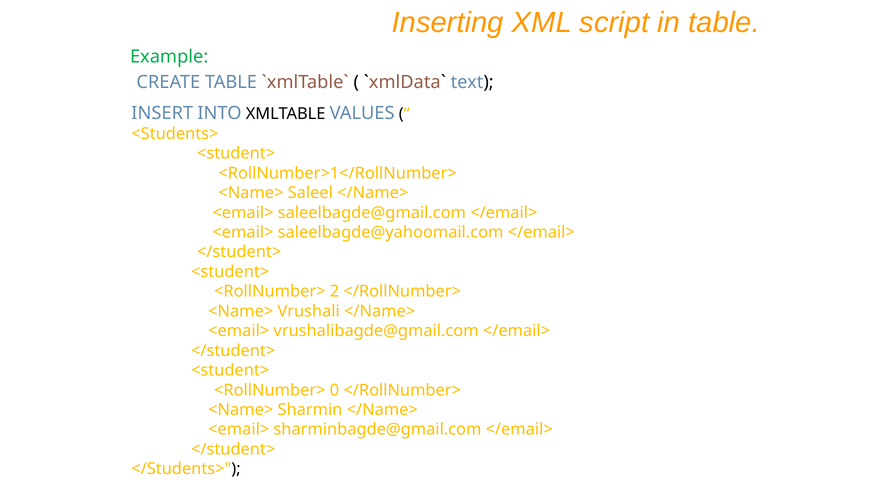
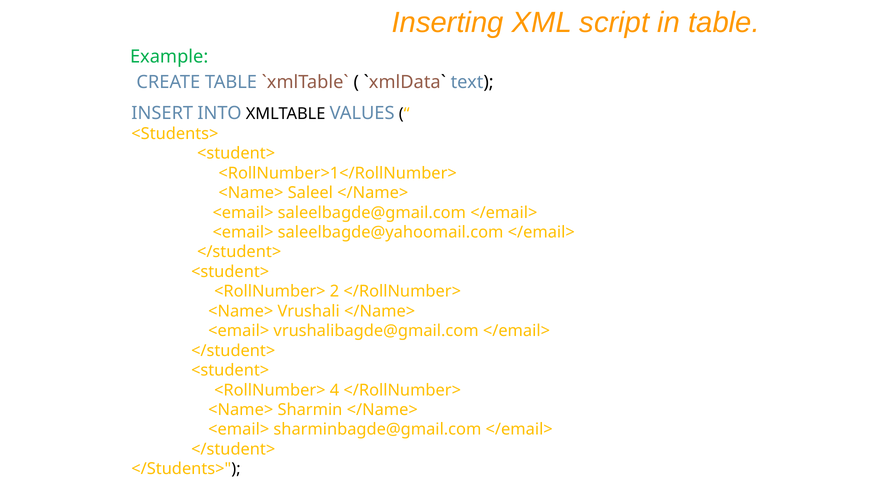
0: 0 -> 4
